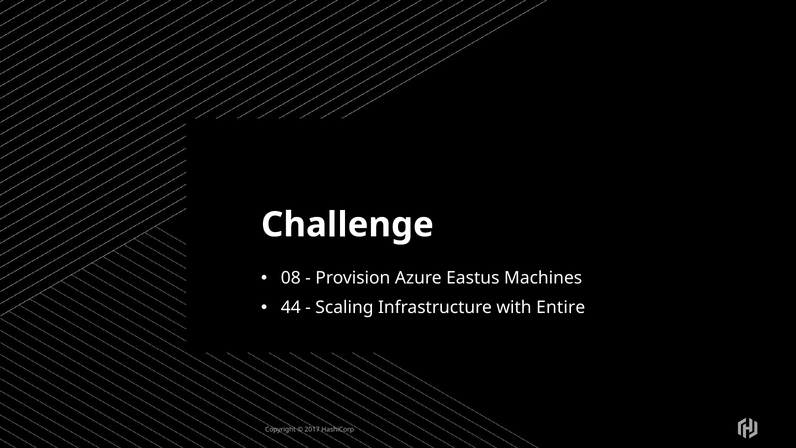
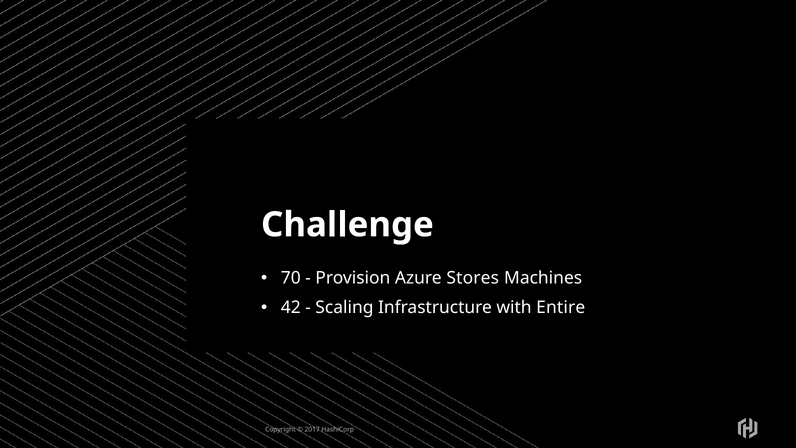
08: 08 -> 70
Eastus: Eastus -> Stores
44: 44 -> 42
